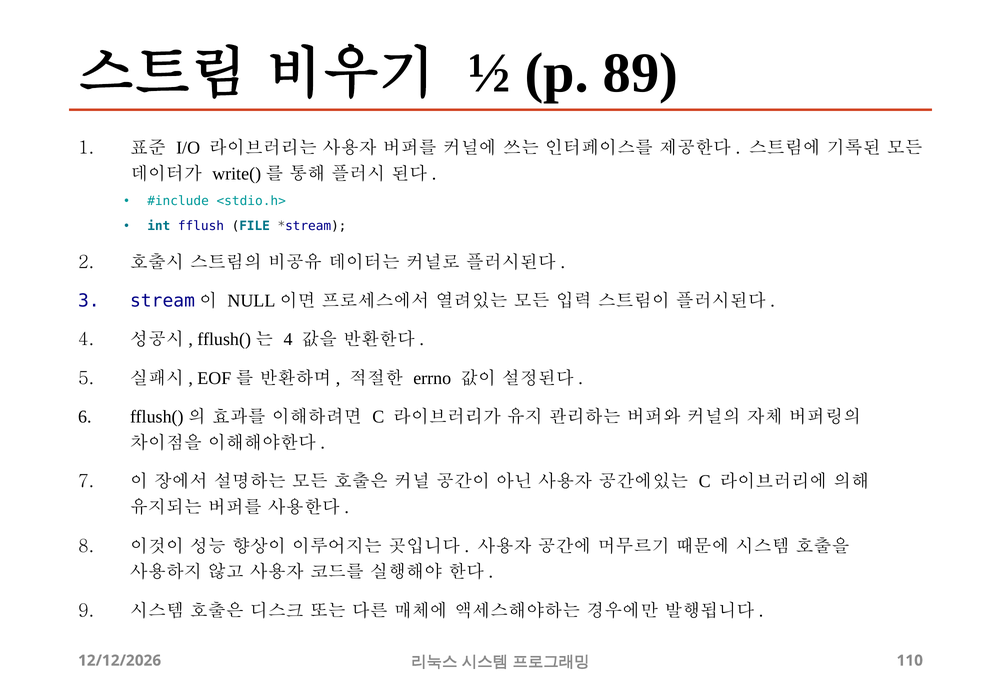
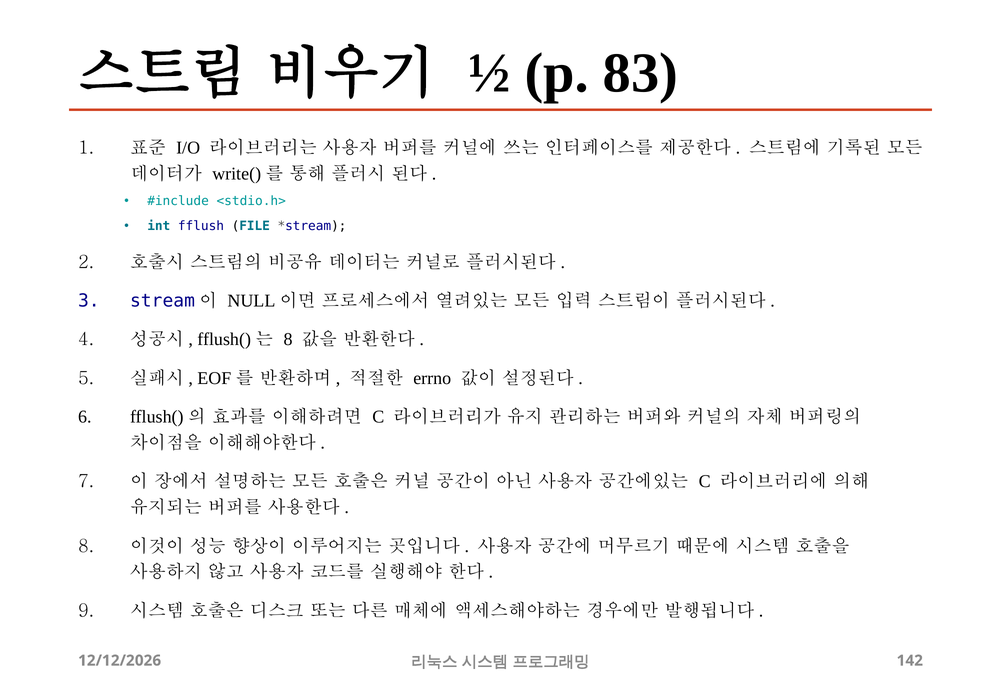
89: 89 -> 83
4 at (288, 340): 4 -> 8
110: 110 -> 142
